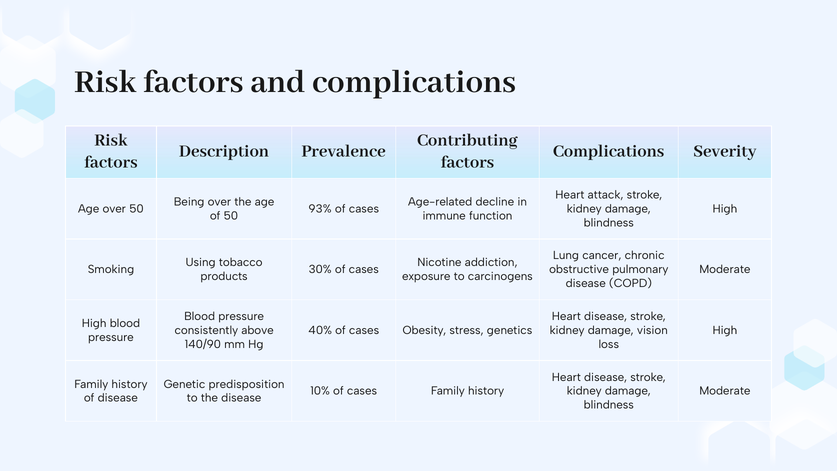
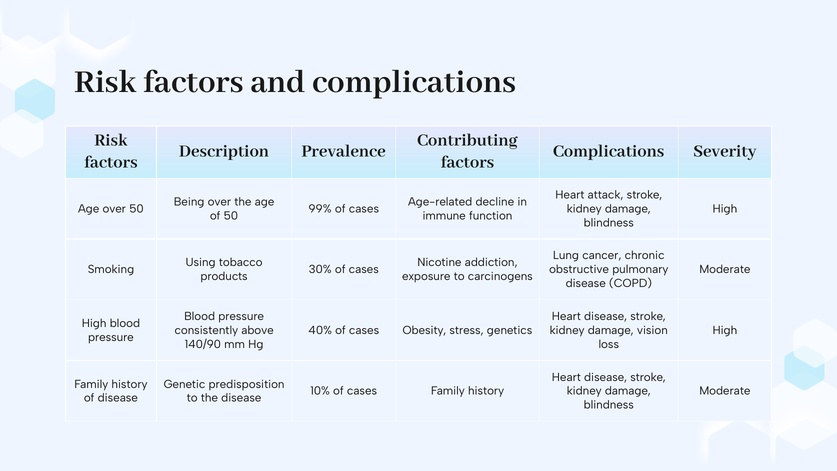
93%: 93% -> 99%
